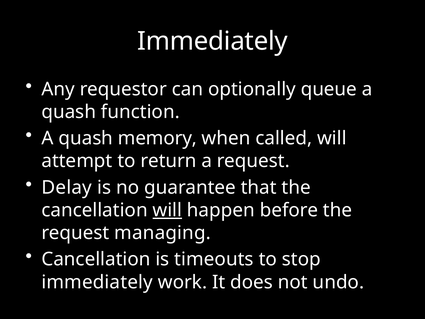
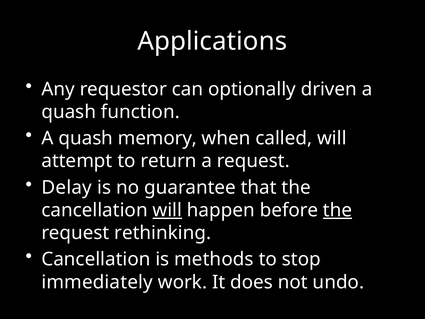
Immediately at (213, 41): Immediately -> Applications
queue: queue -> driven
the at (338, 210) underline: none -> present
managing: managing -> rethinking
timeouts: timeouts -> methods
